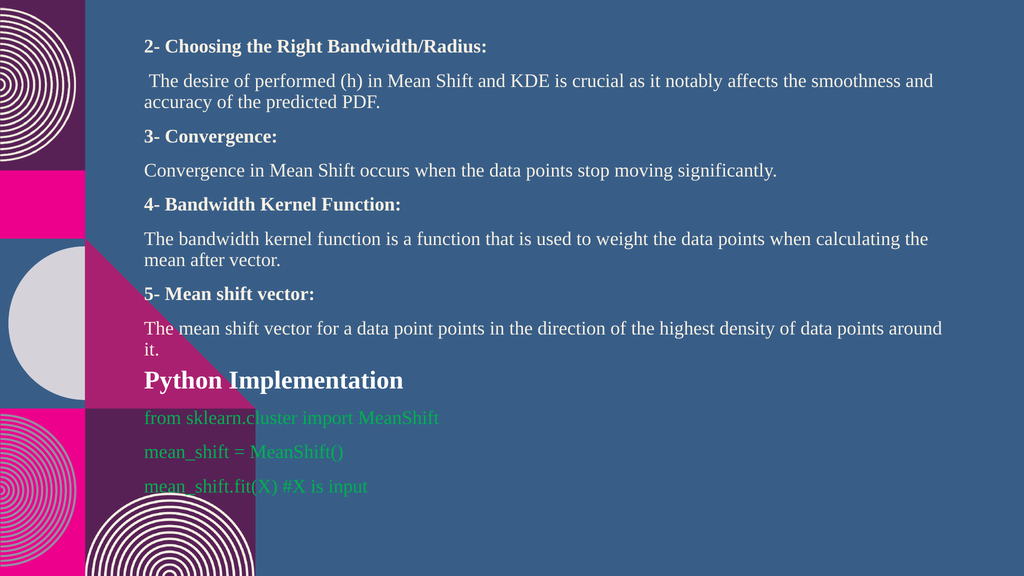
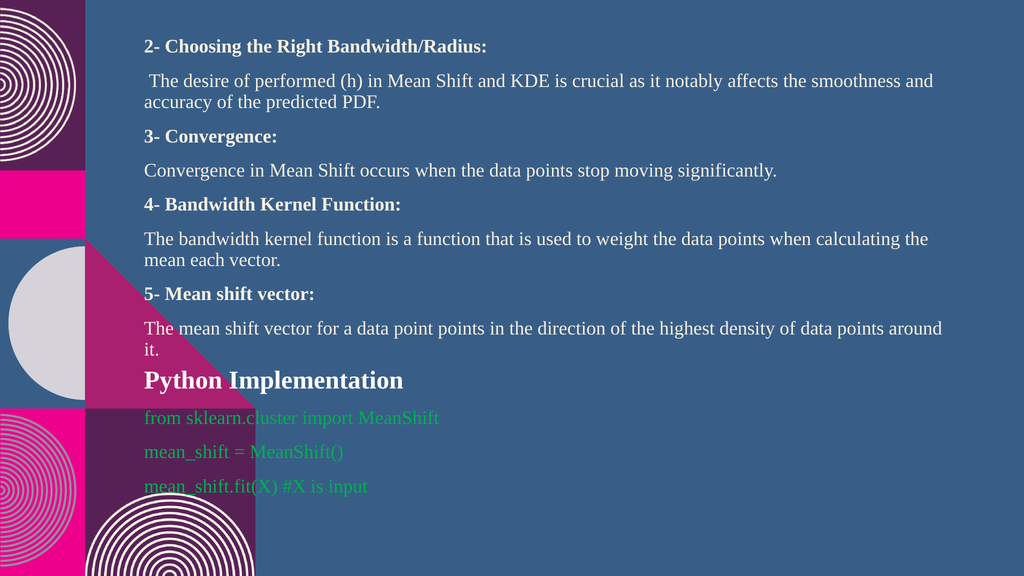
after: after -> each
